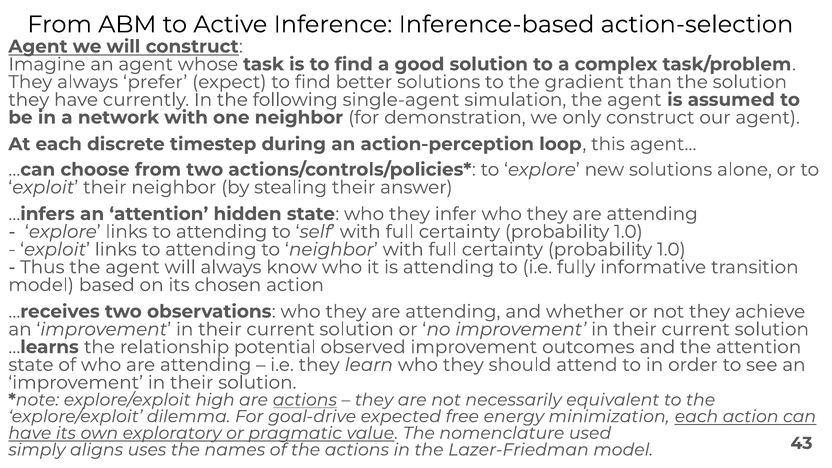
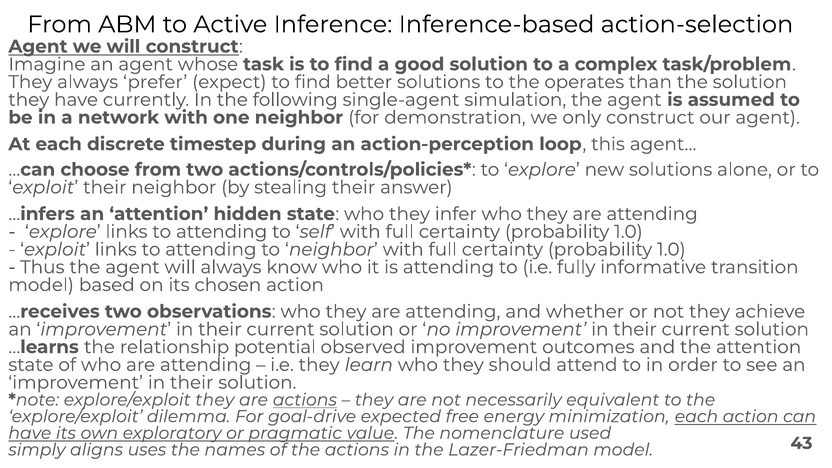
gradient: gradient -> operates
explore/exploit high: high -> they
